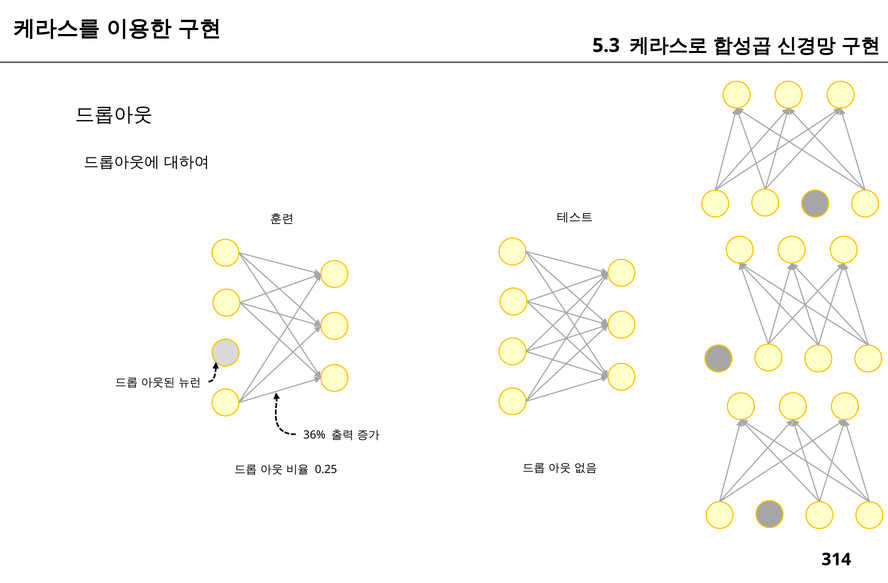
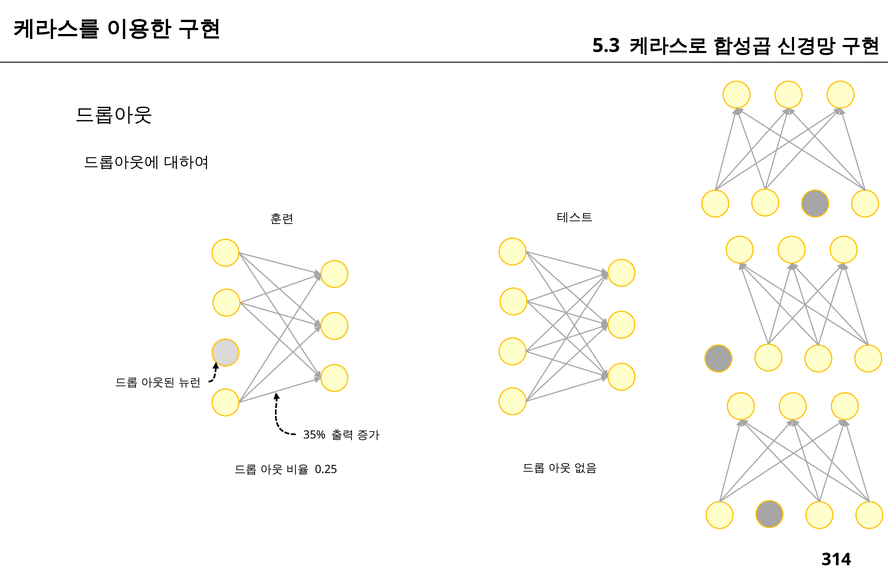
36%: 36% -> 35%
